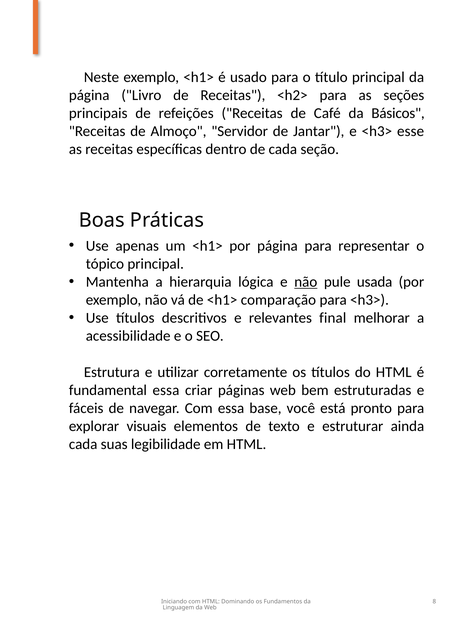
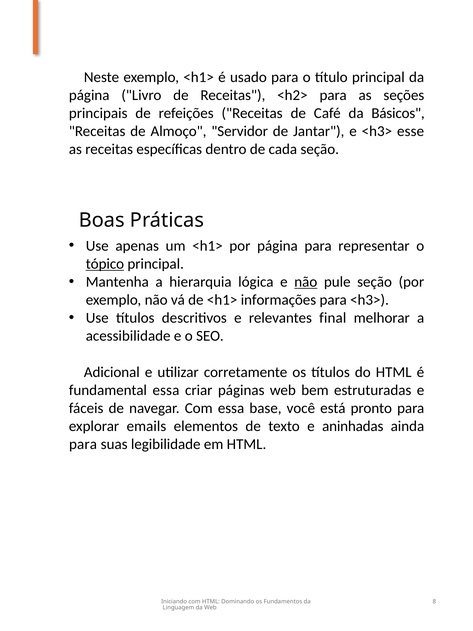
tópico underline: none -> present
pule usada: usada -> seção
comparação: comparação -> informações
Estrutura: Estrutura -> Adicional
visuais: visuais -> emails
estruturar: estruturar -> aninhadas
cada at (83, 444): cada -> para
